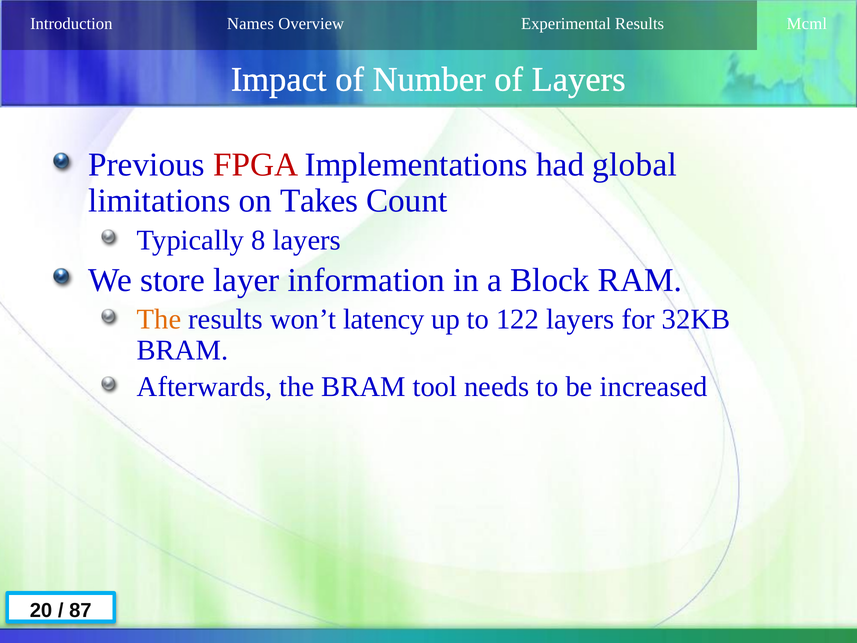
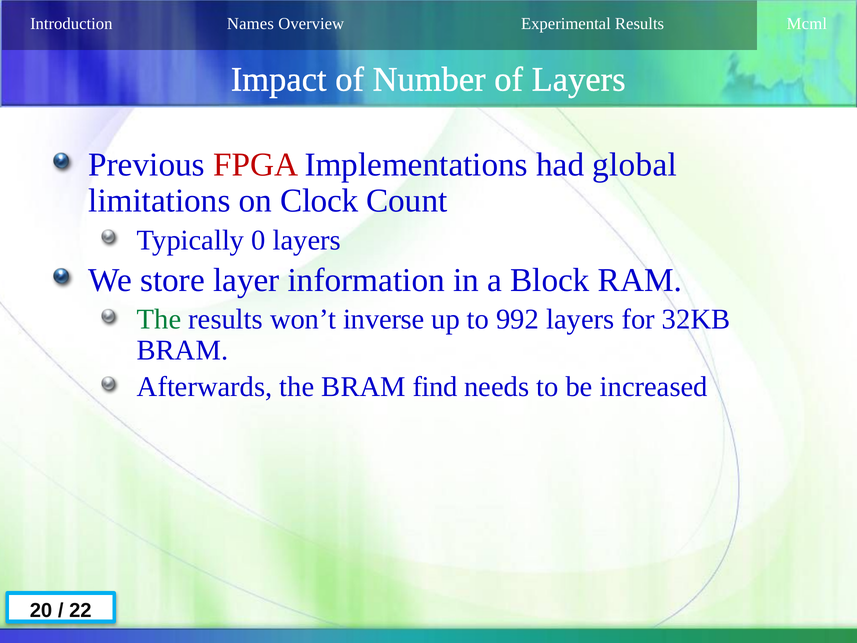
Takes: Takes -> Clock
8: 8 -> 0
The at (159, 319) colour: orange -> green
latency: latency -> inverse
122: 122 -> 992
tool: tool -> find
87: 87 -> 22
